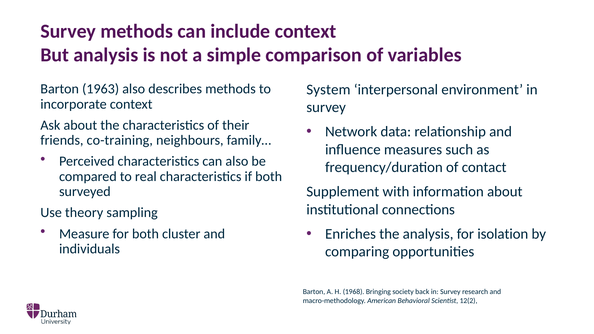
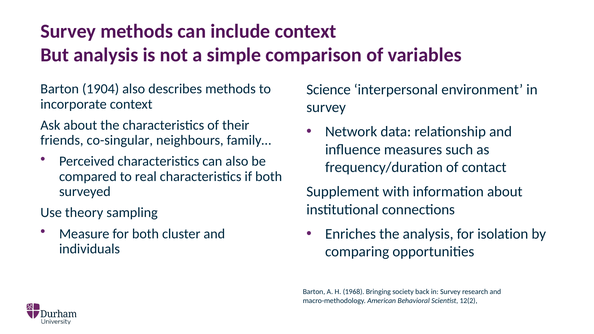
1963: 1963 -> 1904
System: System -> Science
co-training: co-training -> co-singular
